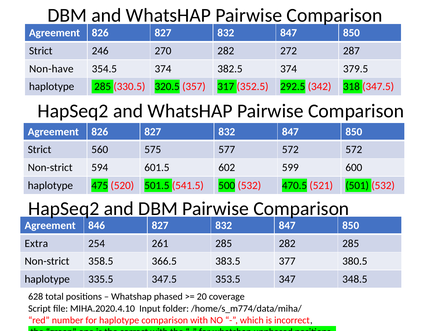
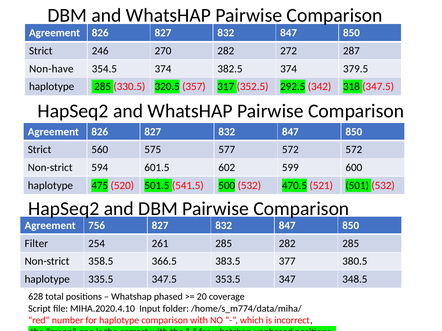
846: 846 -> 756
Extra: Extra -> Filter
